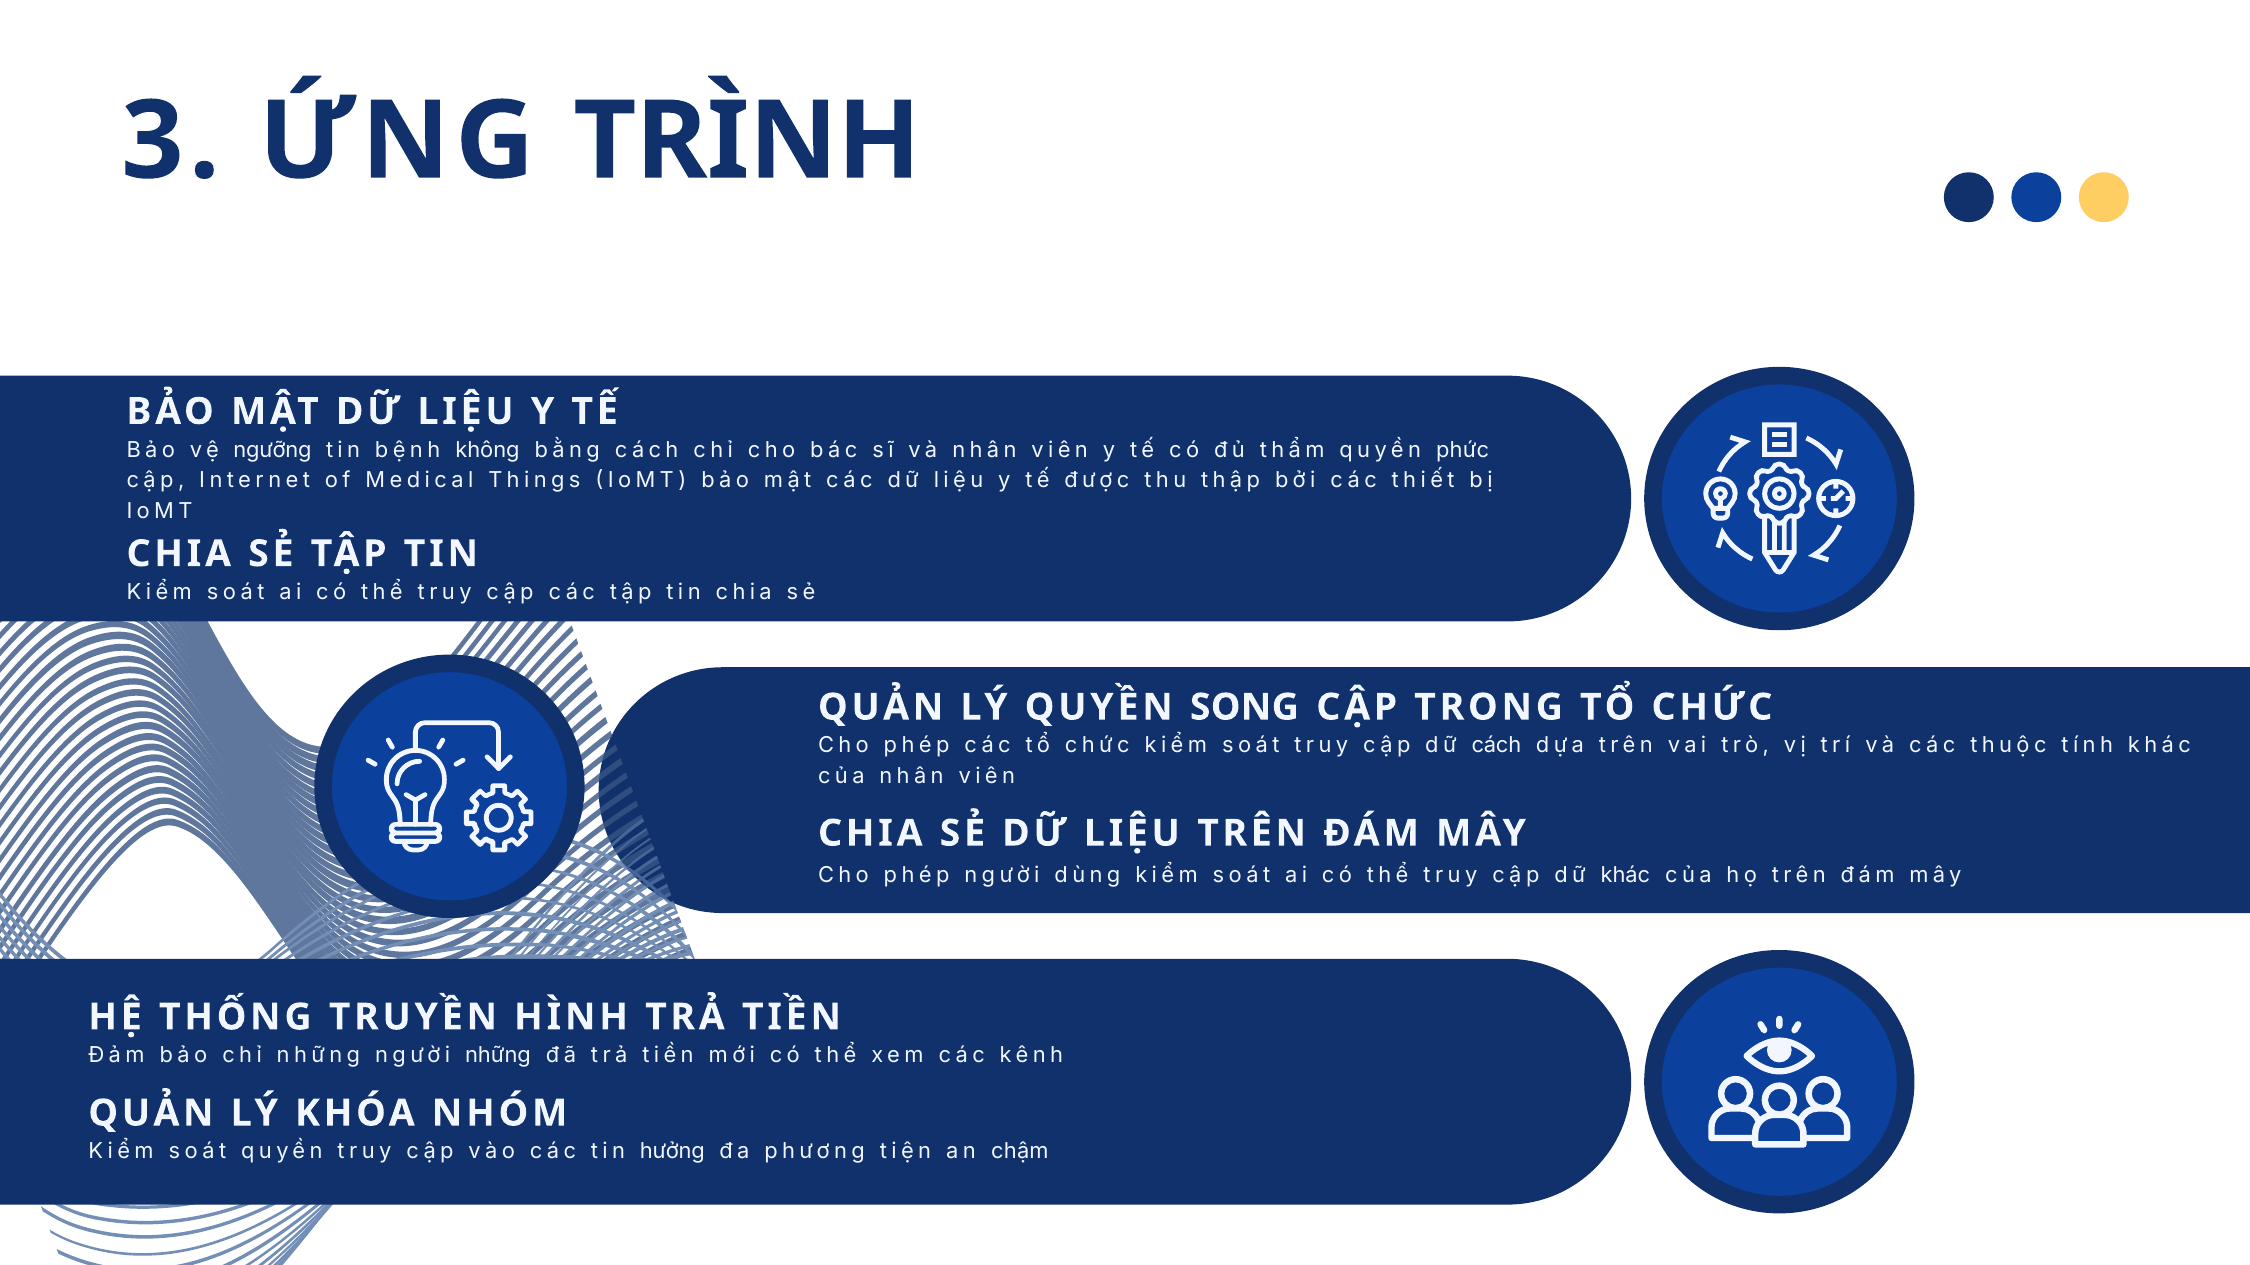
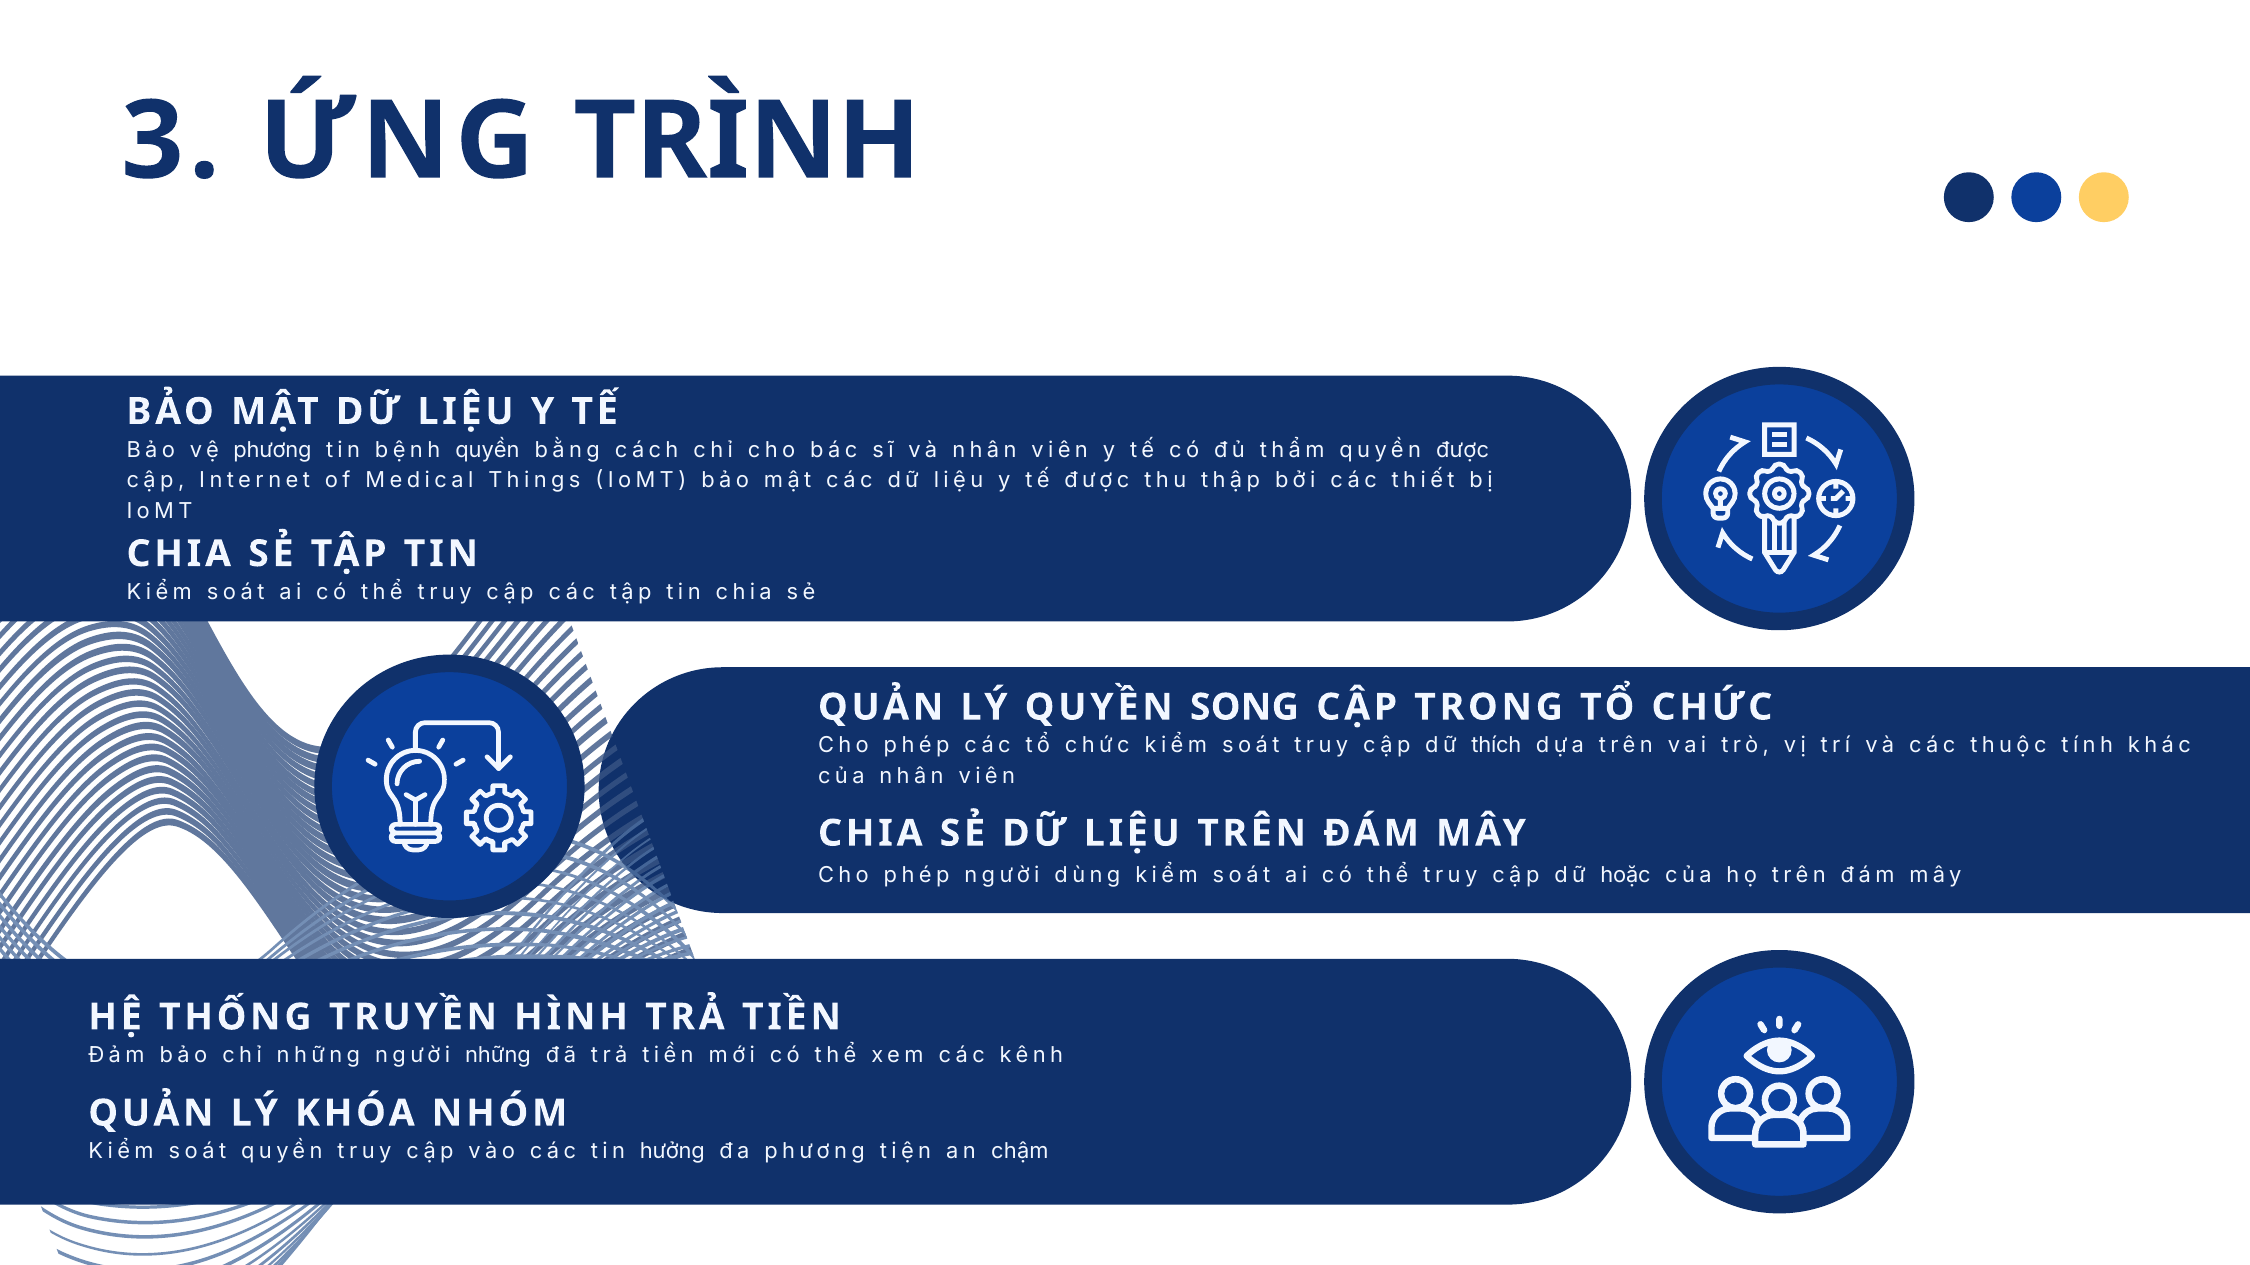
vệ ngưỡng: ngưỡng -> phương
bệnh không: không -> quyền
quyền phức: phức -> được
dữ cách: cách -> thích
dữ khác: khác -> hoặc
